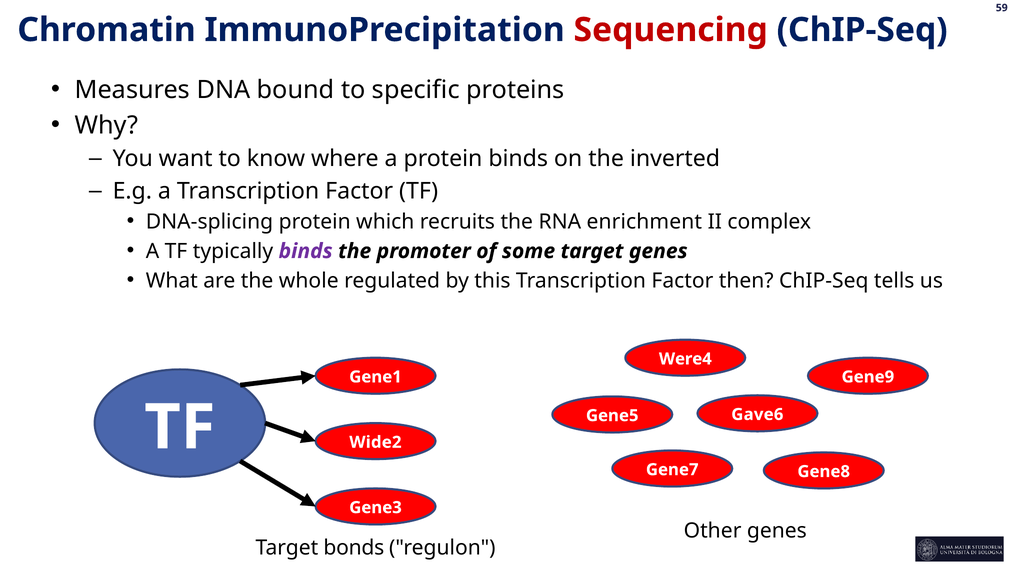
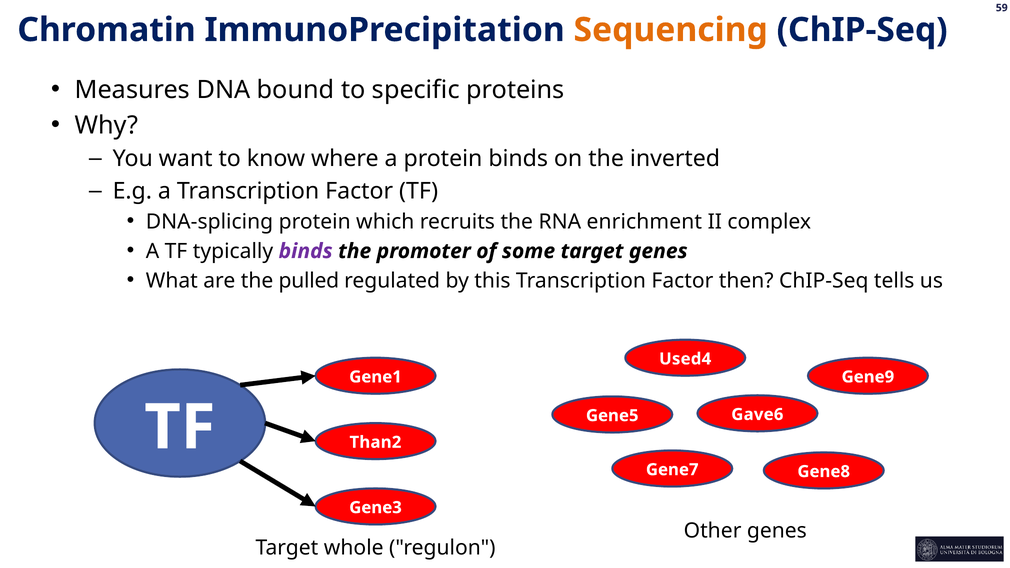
Sequencing colour: red -> orange
whole: whole -> pulled
Were4: Were4 -> Used4
Wide2: Wide2 -> Than2
bonds: bonds -> whole
